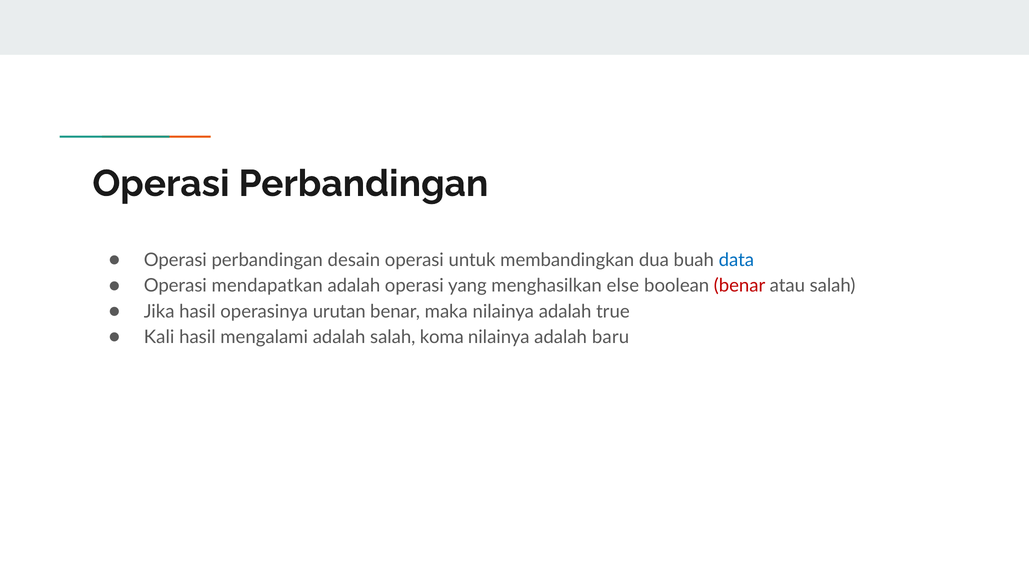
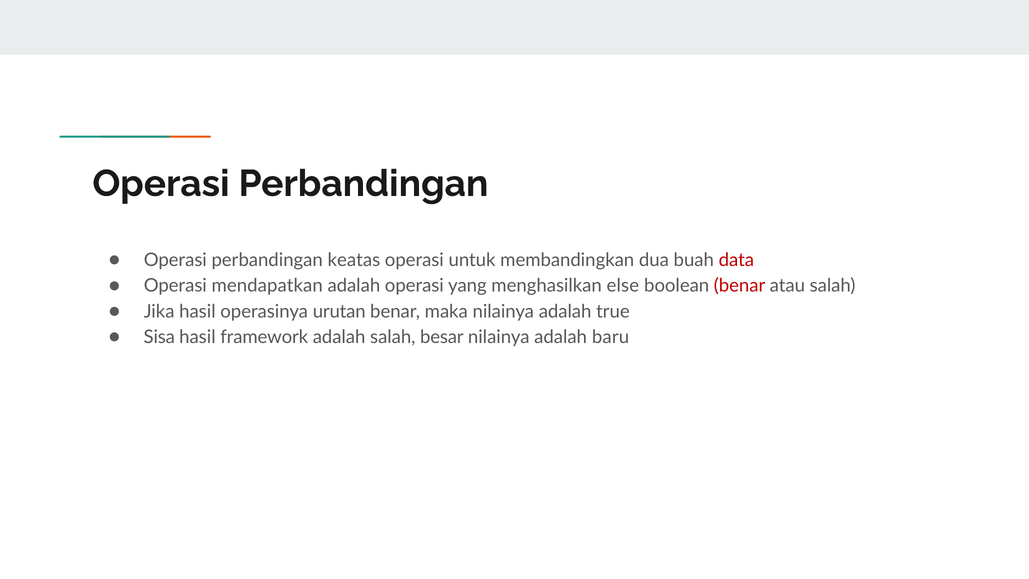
desain: desain -> keatas
data colour: blue -> red
Kali: Kali -> Sisa
mengalami: mengalami -> framework
koma: koma -> besar
